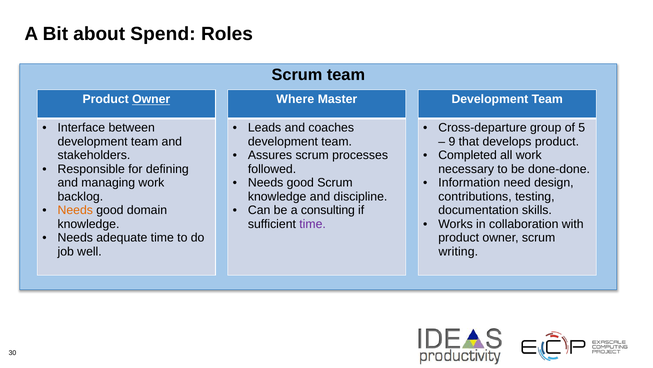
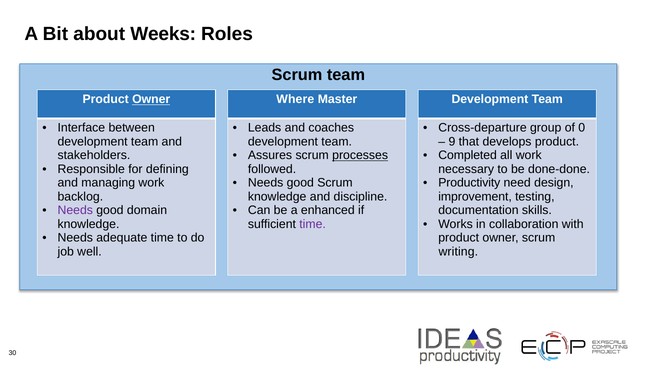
Spend: Spend -> Weeks
5: 5 -> 0
processes underline: none -> present
Information: Information -> Productivity
contributions: contributions -> improvement
Needs at (75, 210) colour: orange -> purple
consulting: consulting -> enhanced
